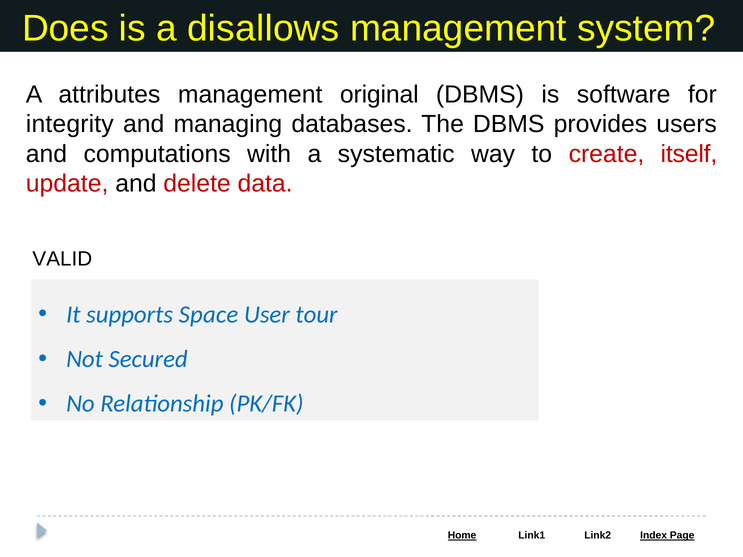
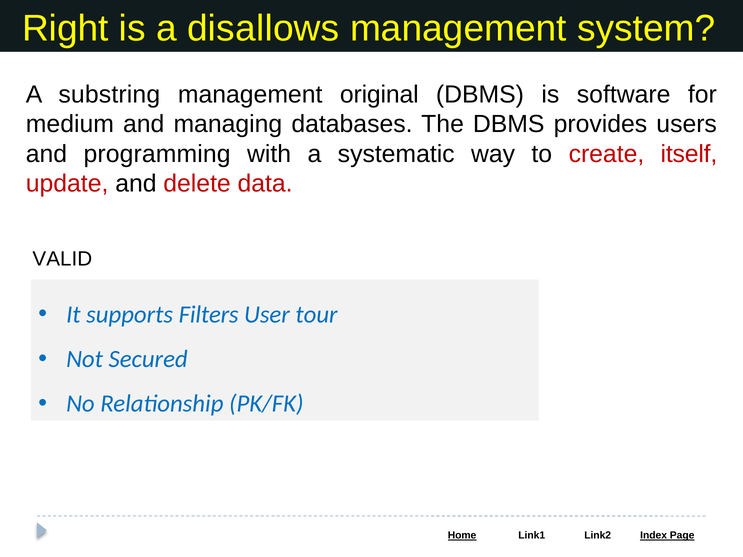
Does: Does -> Right
attributes: attributes -> substring
integrity: integrity -> medium
computations: computations -> programming
Space: Space -> Filters
